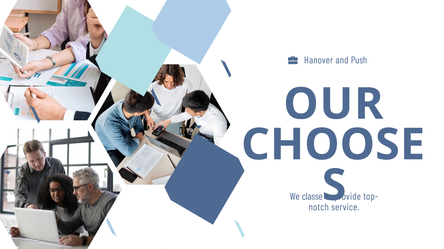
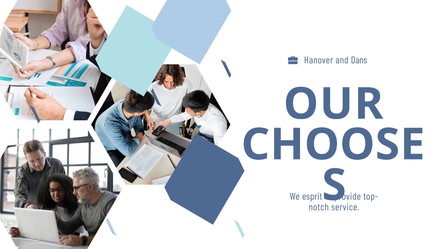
Push: Push -> Dans
classe: classe -> esprit
